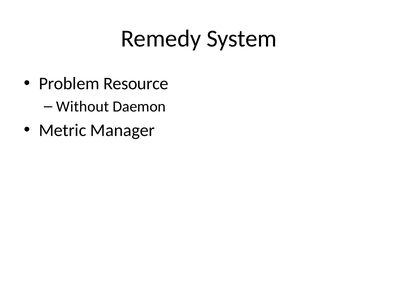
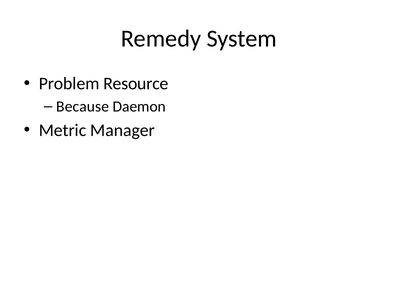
Without: Without -> Because
